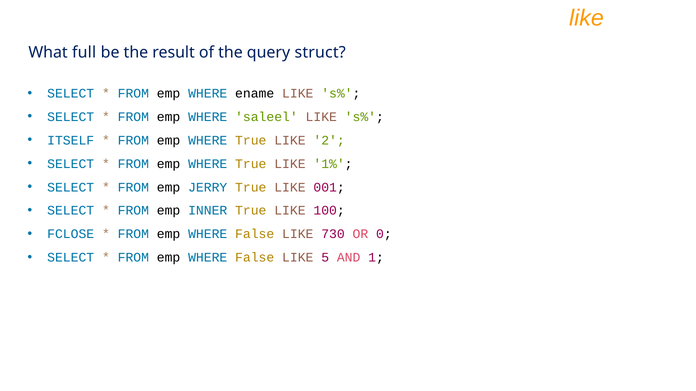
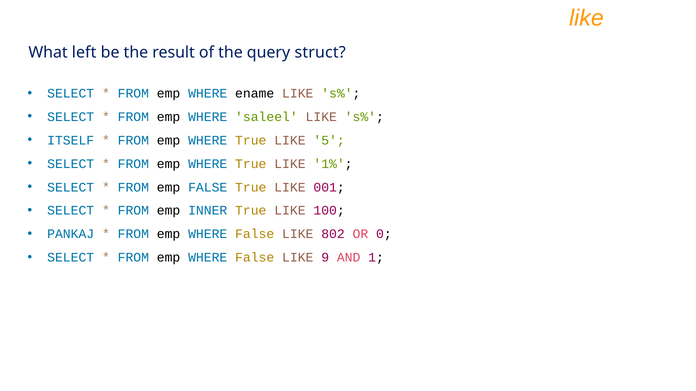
full: full -> left
2: 2 -> 5
emp JERRY: JERRY -> FALSE
FCLOSE: FCLOSE -> PANKAJ
730: 730 -> 802
5: 5 -> 9
